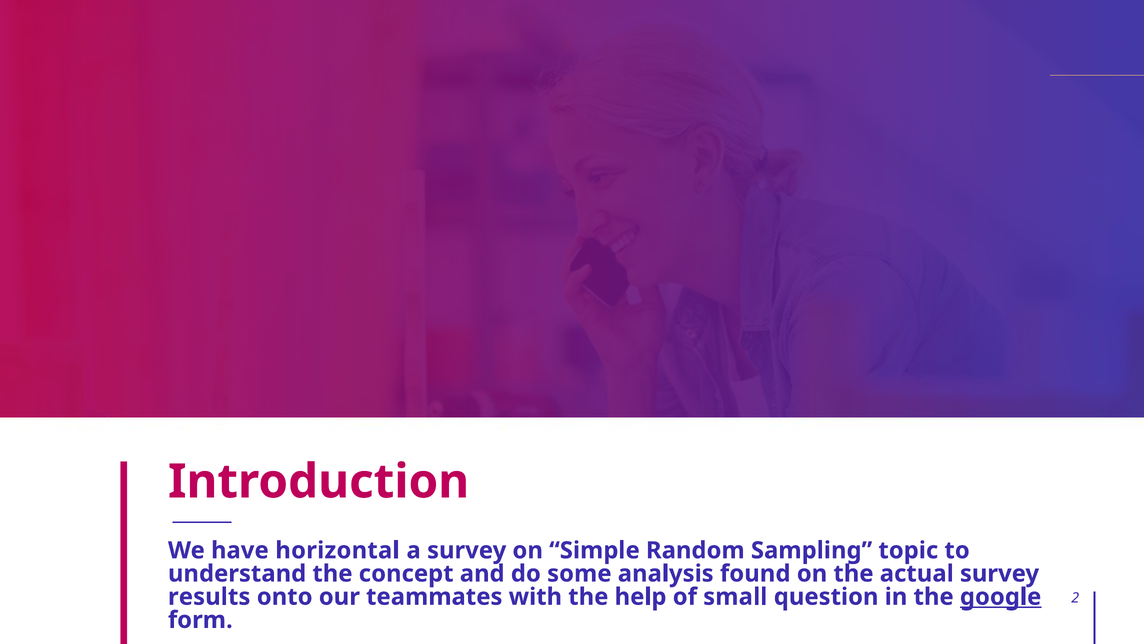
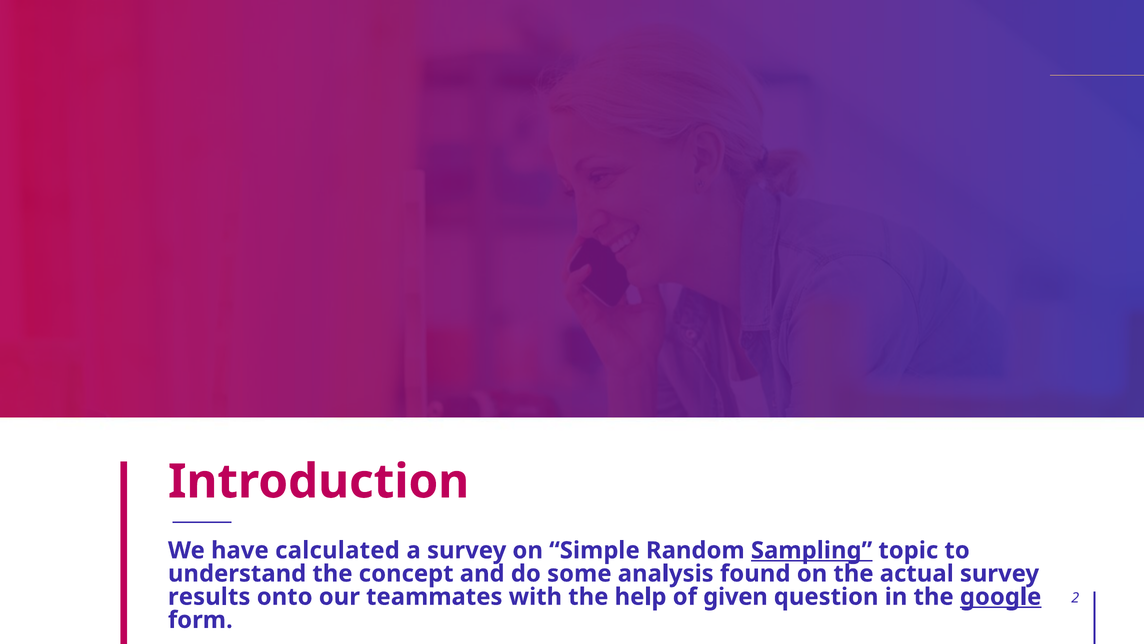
horizontal: horizontal -> calculated
Sampling underline: none -> present
small: small -> given
